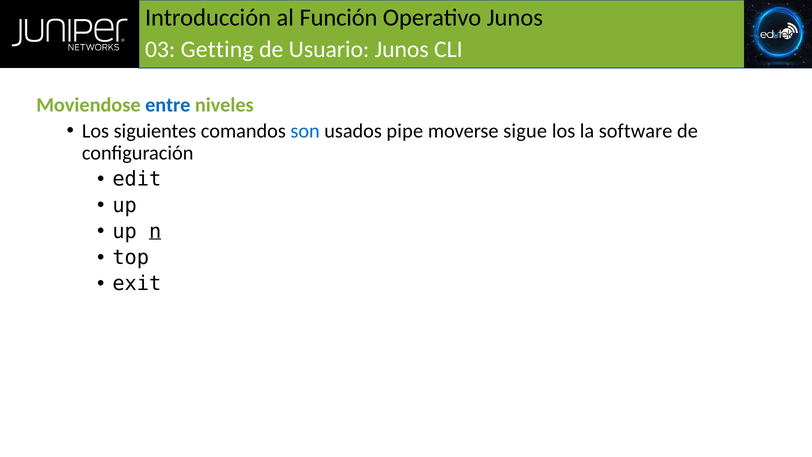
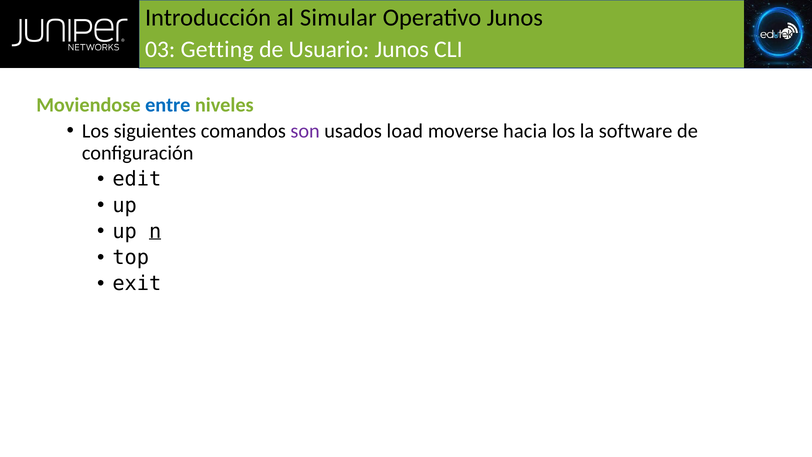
Función: Función -> Simular
son colour: blue -> purple
pipe: pipe -> load
sigue: sigue -> hacia
